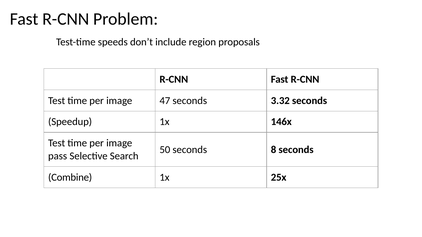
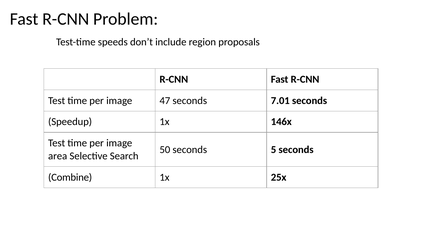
3.32: 3.32 -> 7.01
8: 8 -> 5
pass: pass -> area
